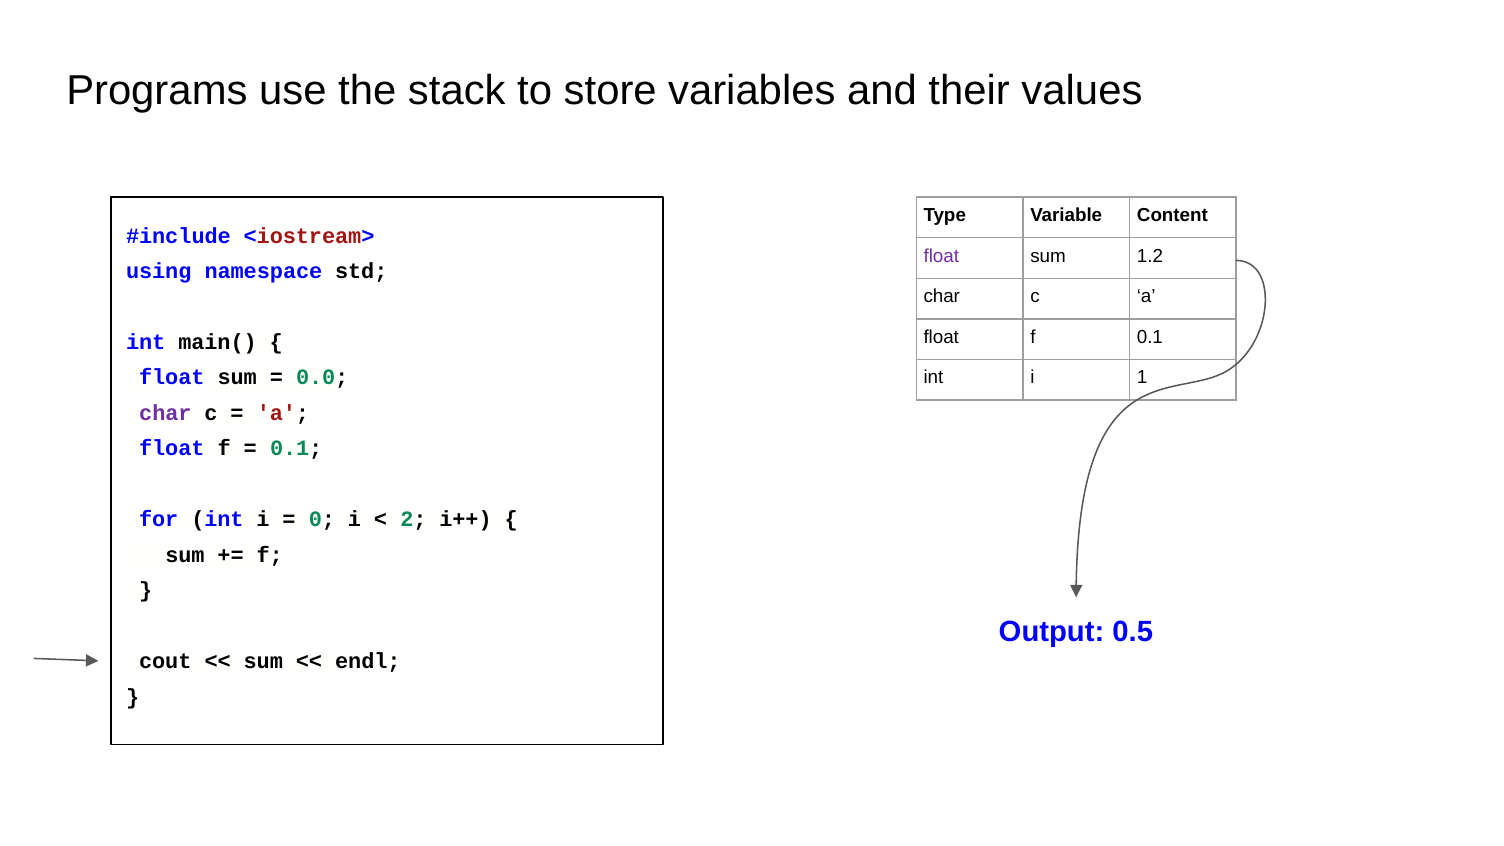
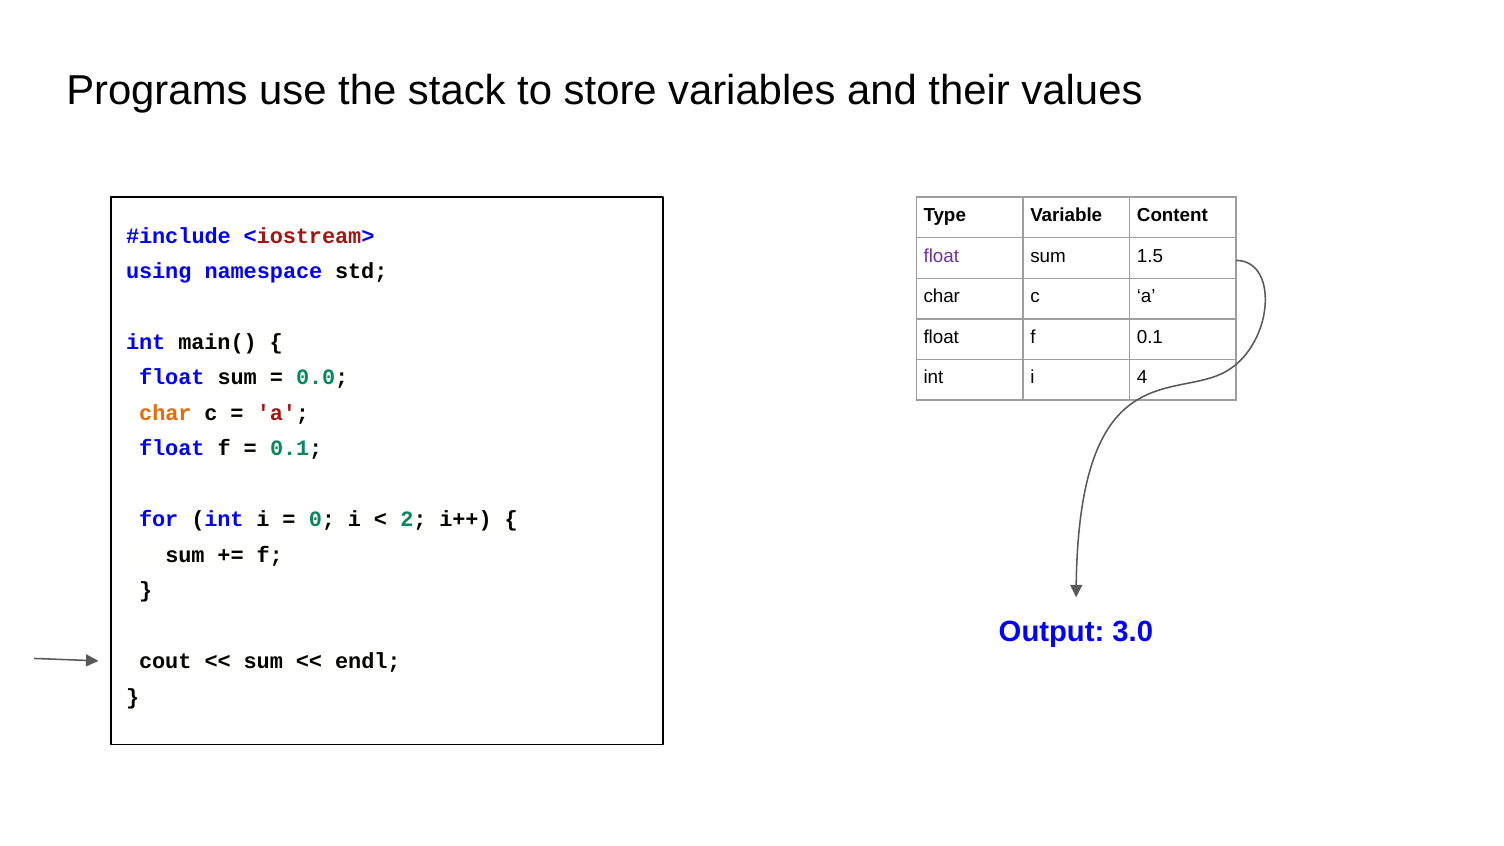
1.2: 1.2 -> 1.5
1: 1 -> 4
char at (165, 413) colour: purple -> orange
0.5: 0.5 -> 3.0
